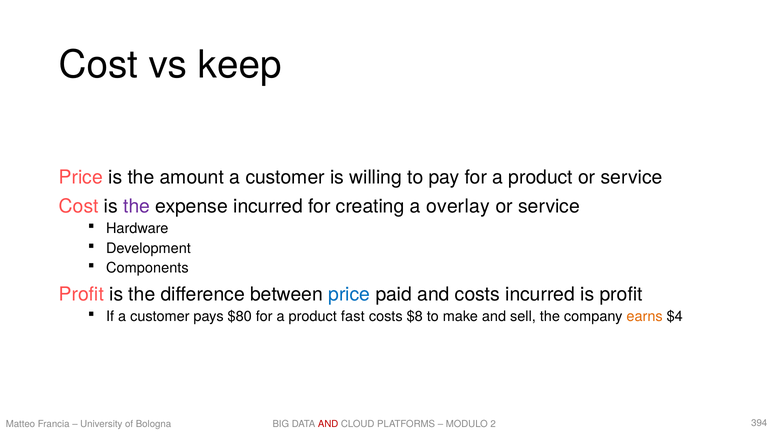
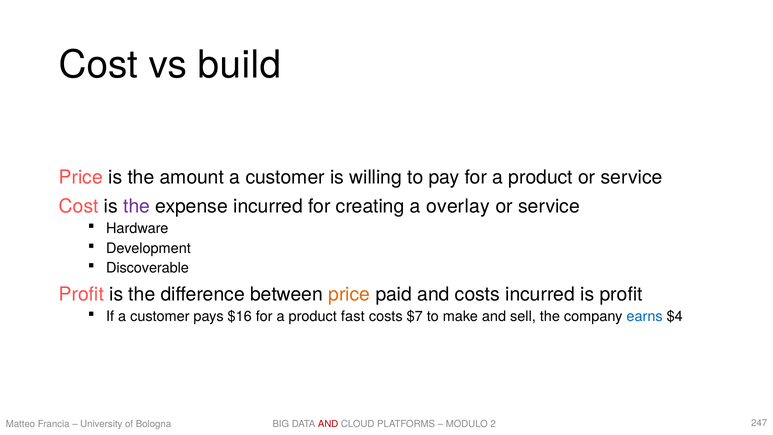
keep: keep -> build
Components: Components -> Discoverable
price at (349, 294) colour: blue -> orange
$80: $80 -> $16
$8: $8 -> $7
earns colour: orange -> blue
394: 394 -> 247
